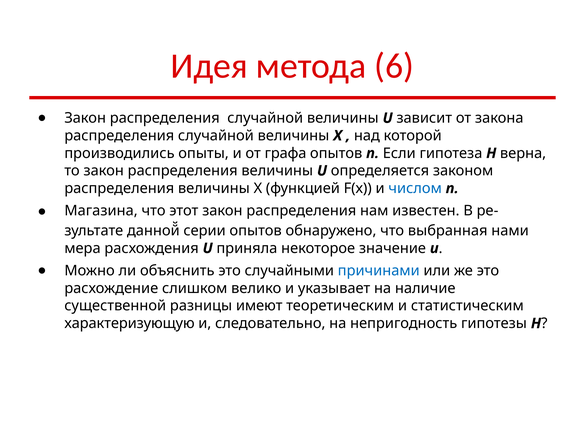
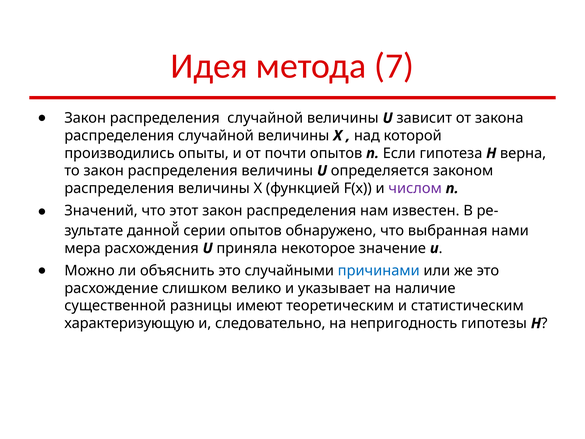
6: 6 -> 7
графа: графа -> почти
числом colour: blue -> purple
Магазина: Магазина -> Значений
